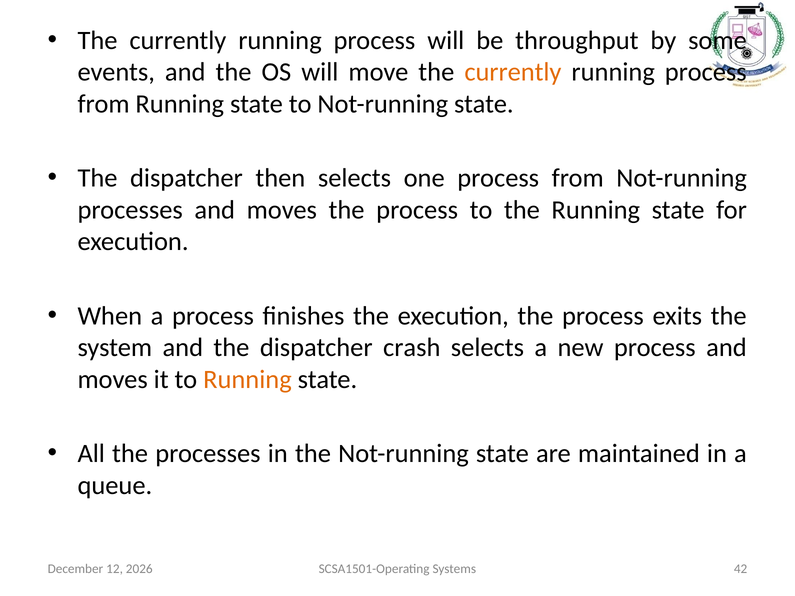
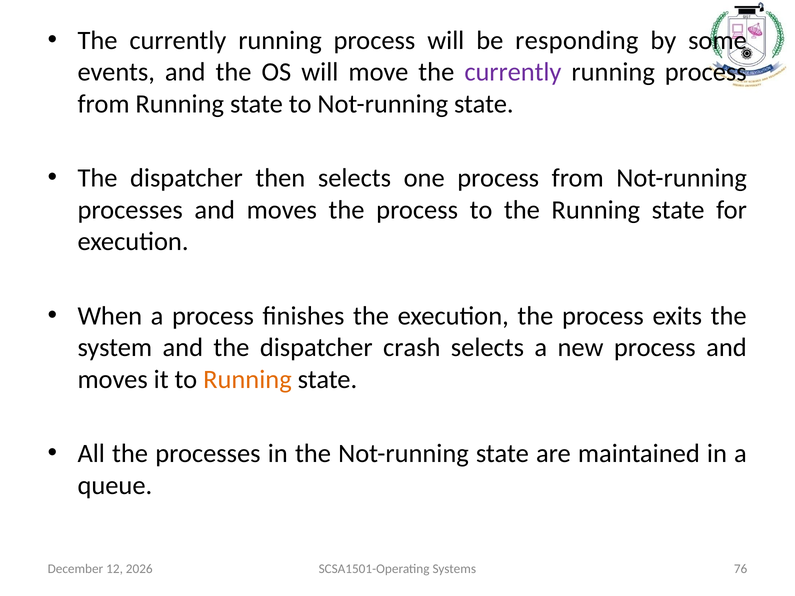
throughput: throughput -> responding
currently at (513, 72) colour: orange -> purple
42: 42 -> 76
